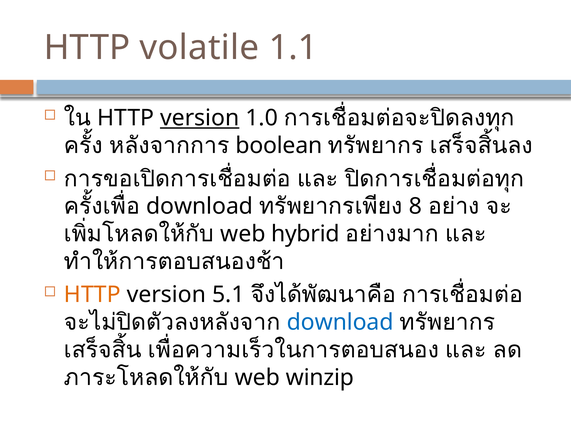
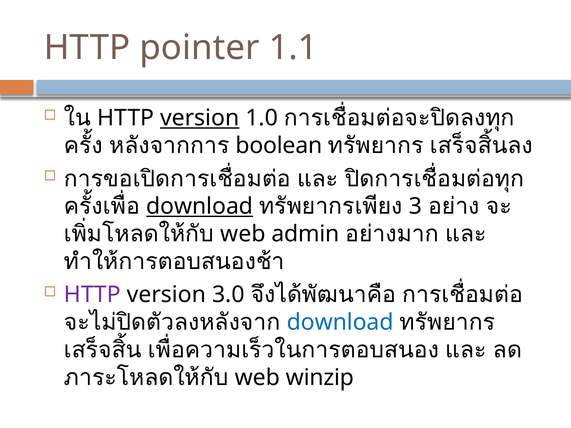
volatile: volatile -> pointer
download at (200, 207) underline: none -> present
8: 8 -> 3
hybrid: hybrid -> admin
HTTP at (92, 295) colour: orange -> purple
5.1: 5.1 -> 3.0
